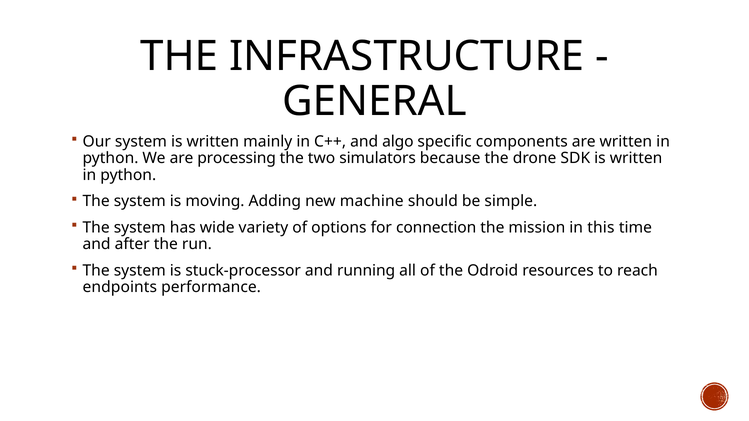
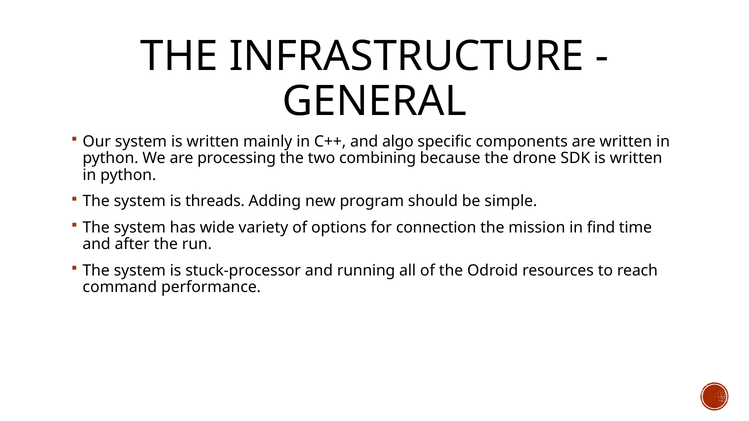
simulators: simulators -> combining
moving: moving -> threads
machine: machine -> program
this: this -> find
endpoints: endpoints -> command
